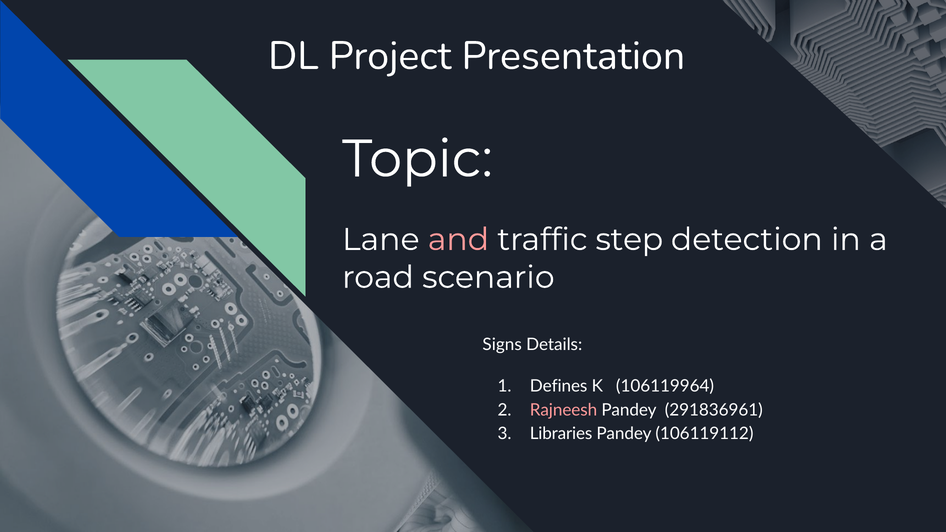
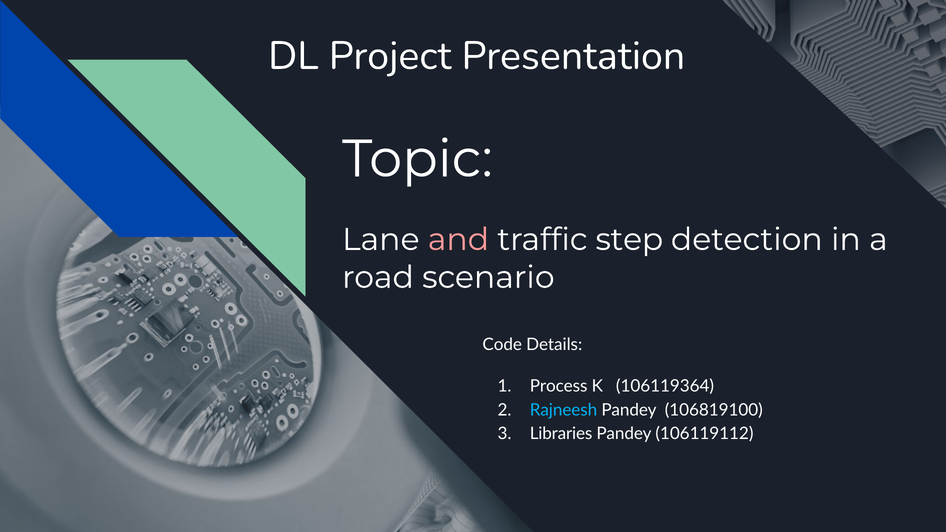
Signs: Signs -> Code
Defines: Defines -> Process
106119964: 106119964 -> 106119364
Rajneesh colour: pink -> light blue
291836961: 291836961 -> 106819100
